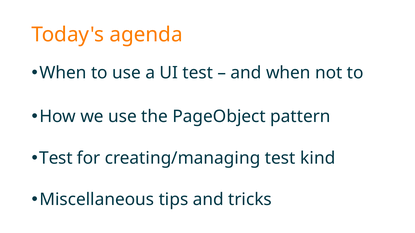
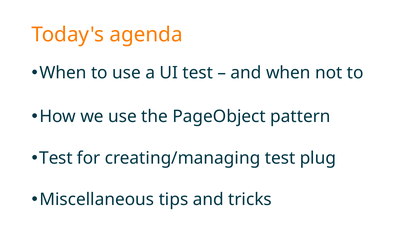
kind: kind -> plug
